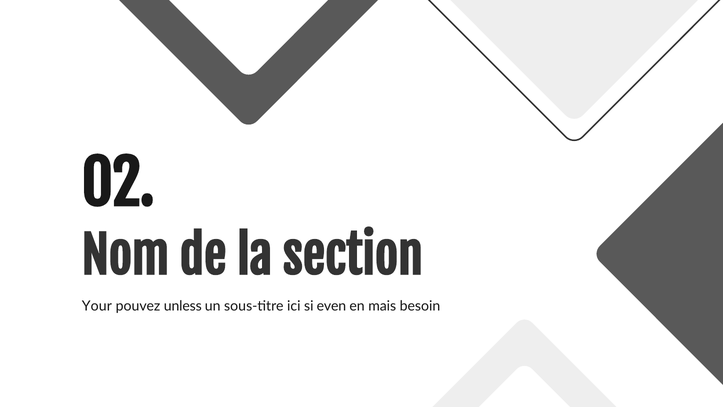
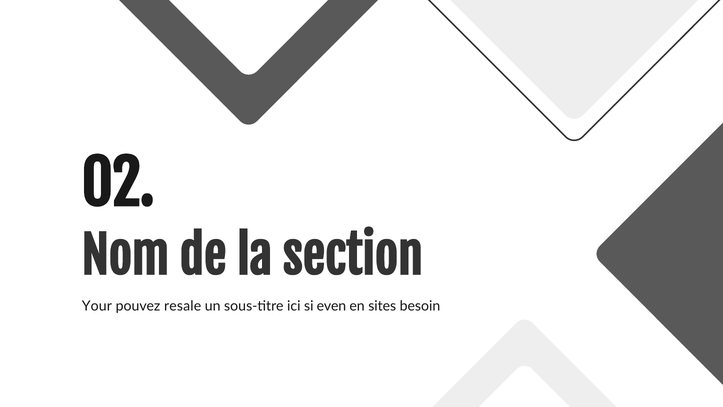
unless: unless -> resale
mais: mais -> sites
